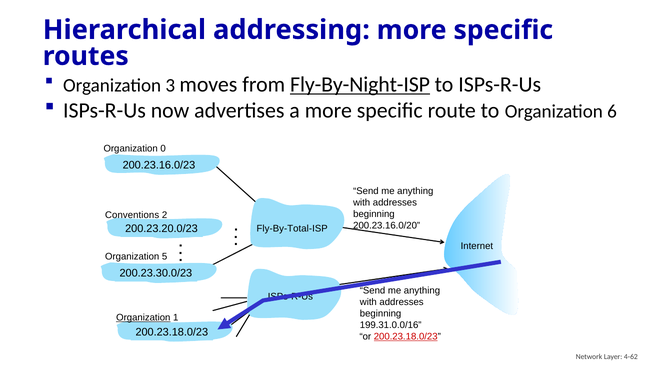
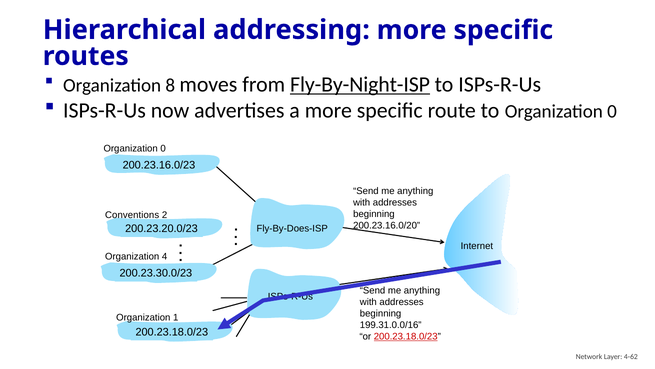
3: 3 -> 8
to Organization 6: 6 -> 0
Fly-By-Total-ISP: Fly-By-Total-ISP -> Fly-By-Does-ISP
5: 5 -> 4
Organization at (143, 317) underline: present -> none
